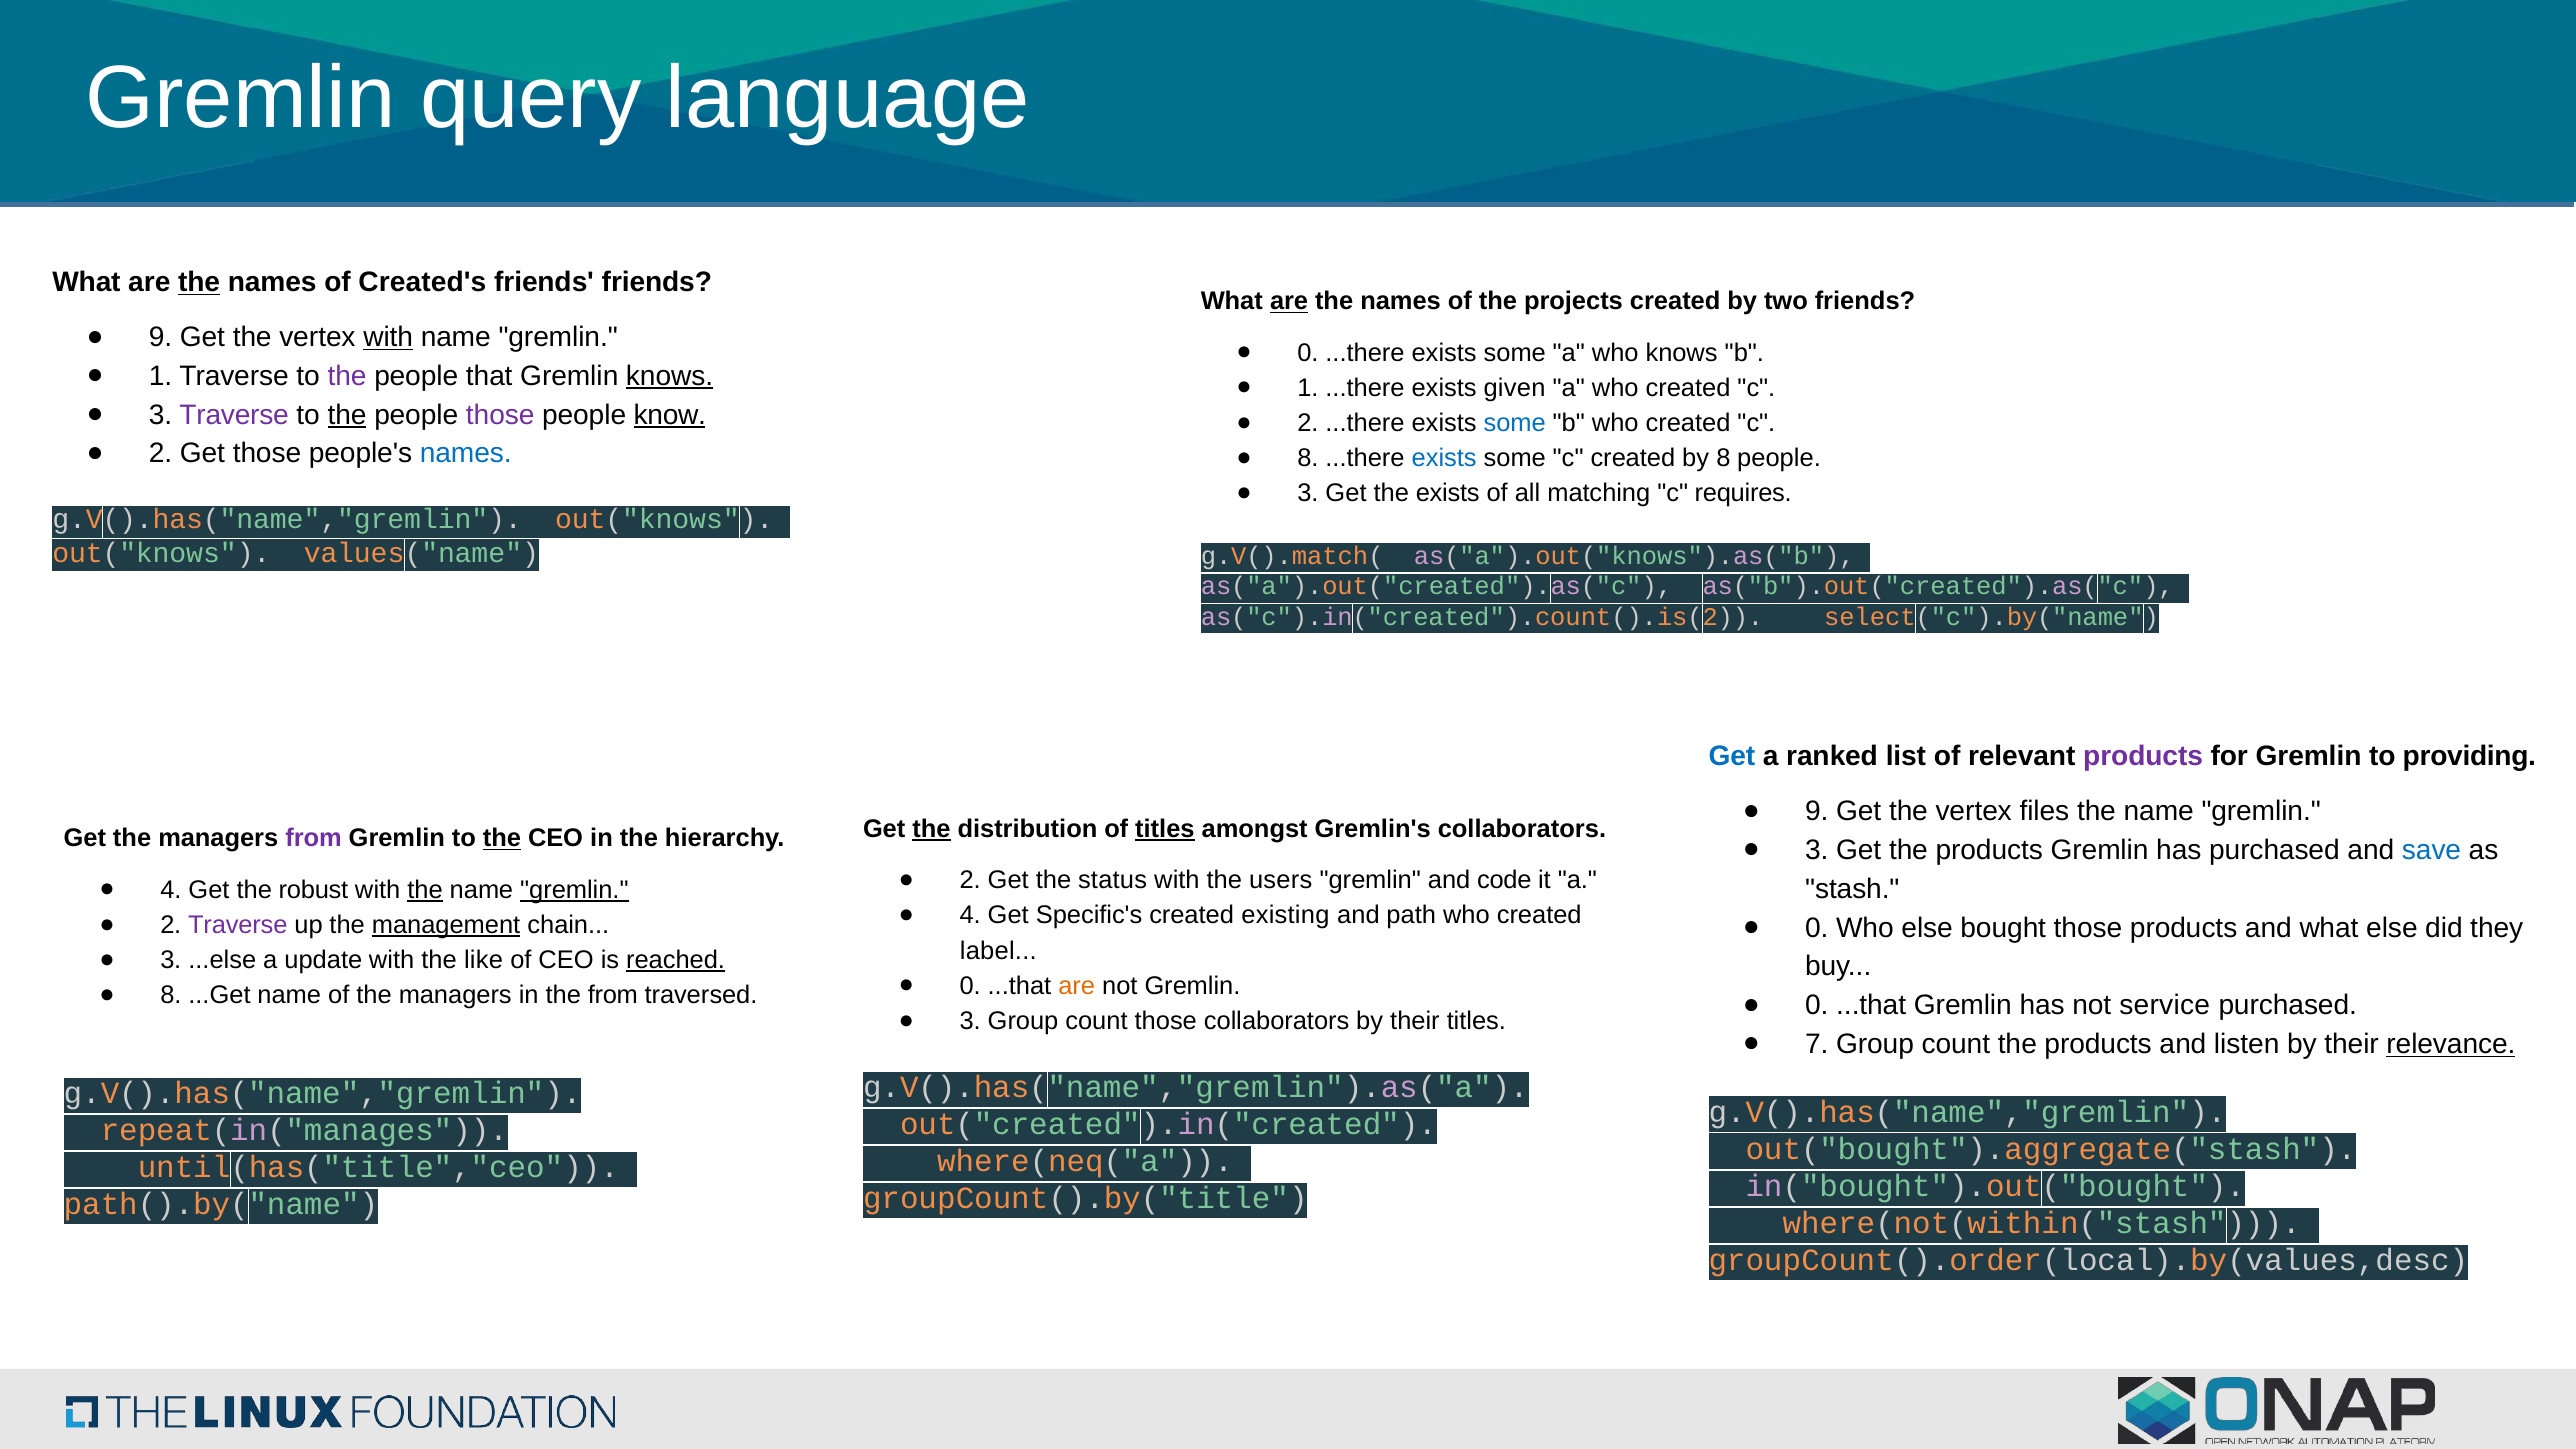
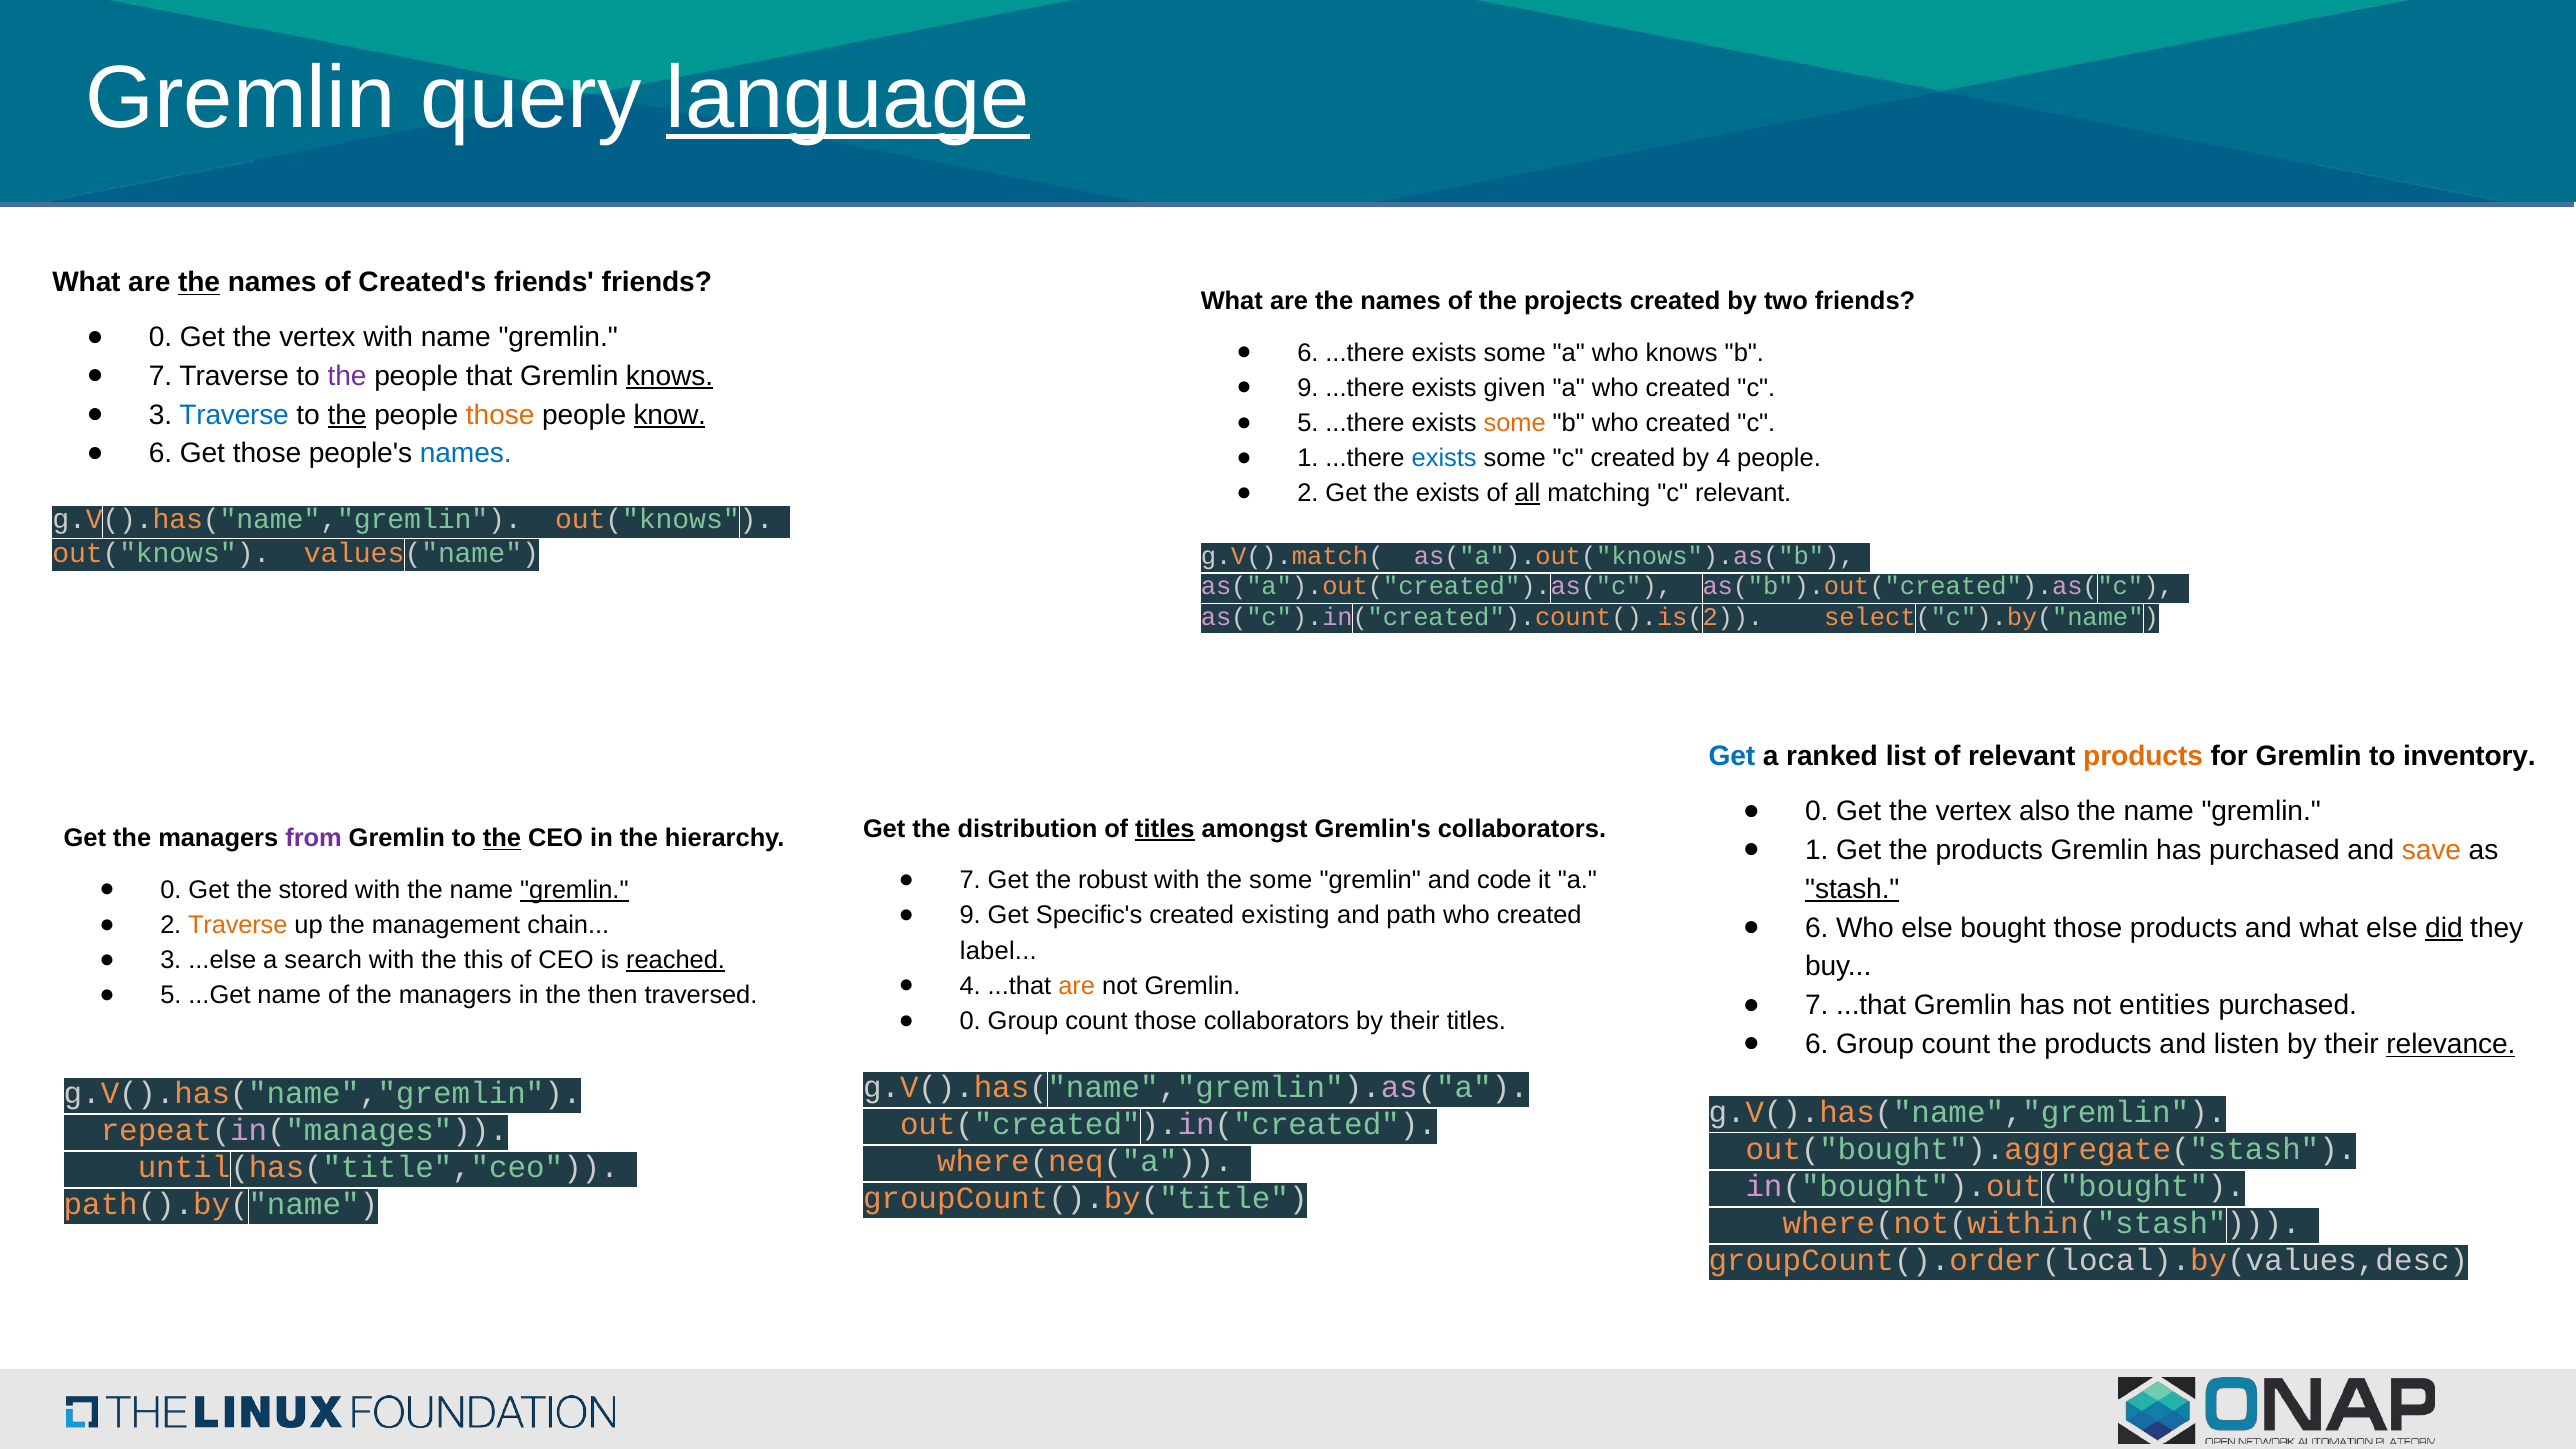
language underline: none -> present
are at (1289, 301) underline: present -> none
9 at (161, 337): 9 -> 0
with at (388, 337) underline: present -> none
0 at (1308, 353): 0 -> 6
1 at (161, 376): 1 -> 7
1 at (1308, 388): 1 -> 9
Traverse at (234, 415) colour: purple -> blue
those at (500, 415) colour: purple -> orange
2 at (1308, 423): 2 -> 5
some at (1515, 423) colour: blue -> orange
2 at (161, 454): 2 -> 6
8 at (1308, 458): 8 -> 1
by 8: 8 -> 4
3 at (1308, 493): 3 -> 2
all underline: none -> present
c requires: requires -> relevant
products at (2143, 757) colour: purple -> orange
providing: providing -> inventory
9 at (1817, 812): 9 -> 0
files: files -> also
the at (931, 829) underline: present -> none
3 at (1817, 850): 3 -> 1
save colour: blue -> orange
2 at (970, 880): 2 -> 7
status: status -> robust
the users: users -> some
stash underline: none -> present
4 at (171, 890): 4 -> 0
robust: robust -> stored
the at (425, 890) underline: present -> none
4 at (970, 916): 4 -> 9
Traverse at (238, 925) colour: purple -> orange
management underline: present -> none
0 at (1817, 928): 0 -> 6
did underline: none -> present
update: update -> search
like: like -> this
0 at (970, 986): 0 -> 4
8 at (171, 995): 8 -> 5
the from: from -> then
0 at (1817, 1005): 0 -> 7
service: service -> entities
3 at (970, 1021): 3 -> 0
7 at (1817, 1044): 7 -> 6
